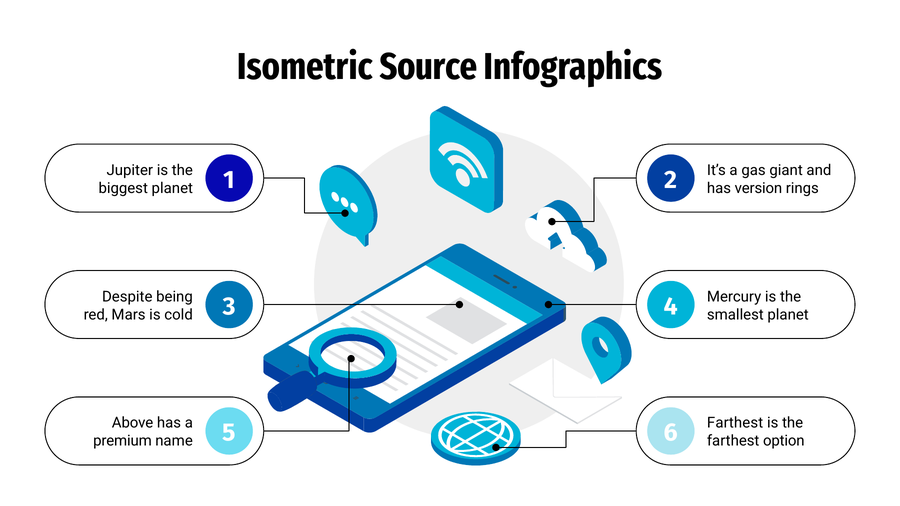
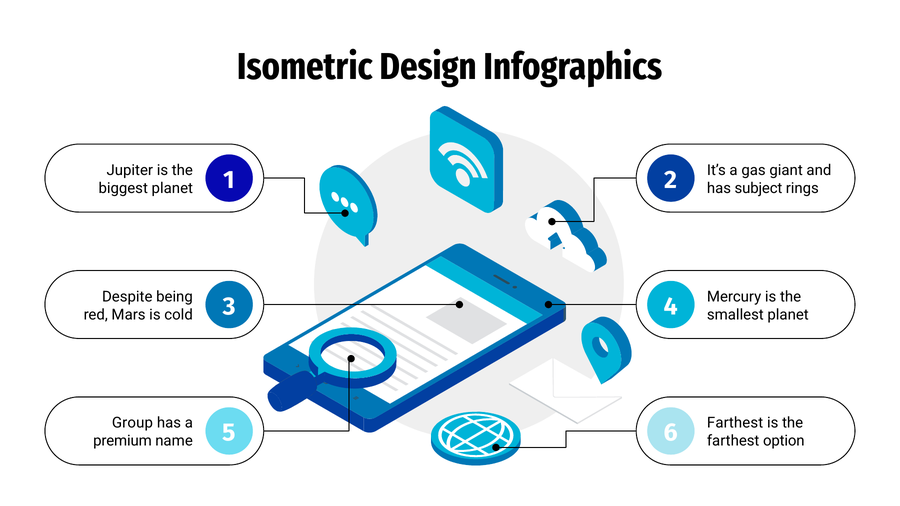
Source: Source -> Design
version: version -> subject
Above: Above -> Group
